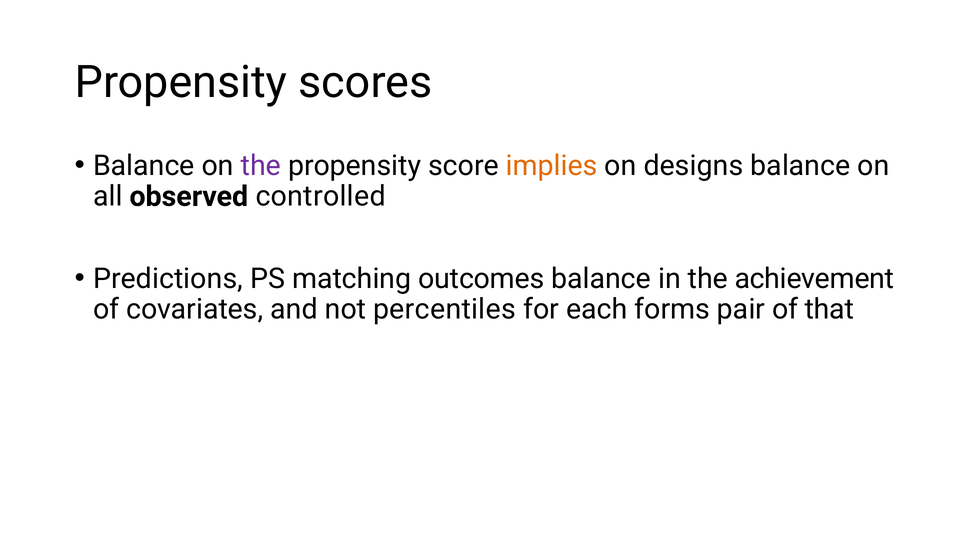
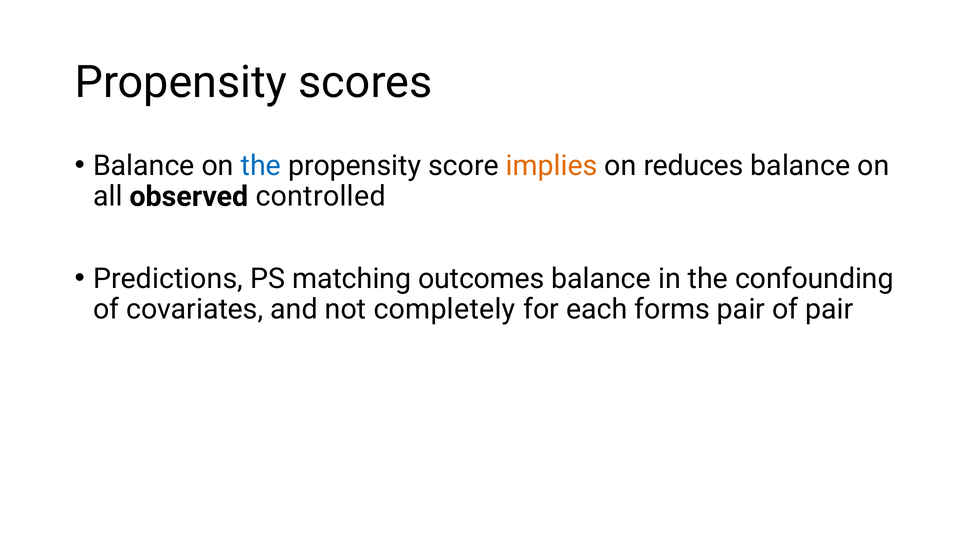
the at (261, 166) colour: purple -> blue
designs: designs -> reduces
achievement: achievement -> confounding
percentiles: percentiles -> completely
of that: that -> pair
